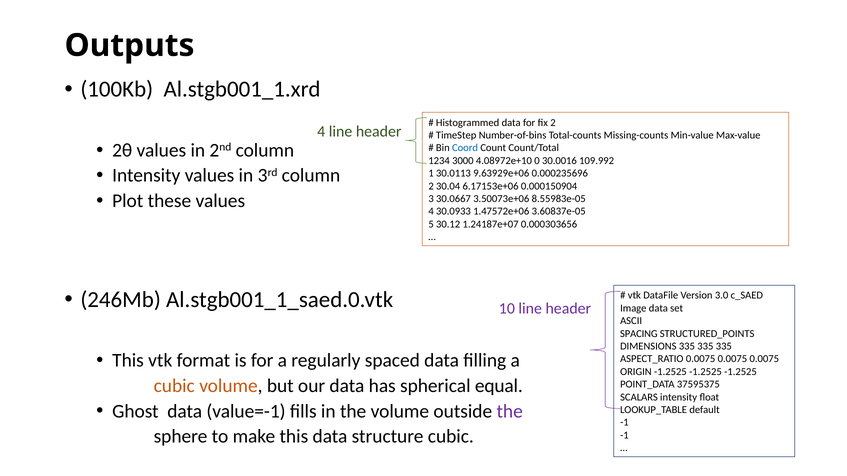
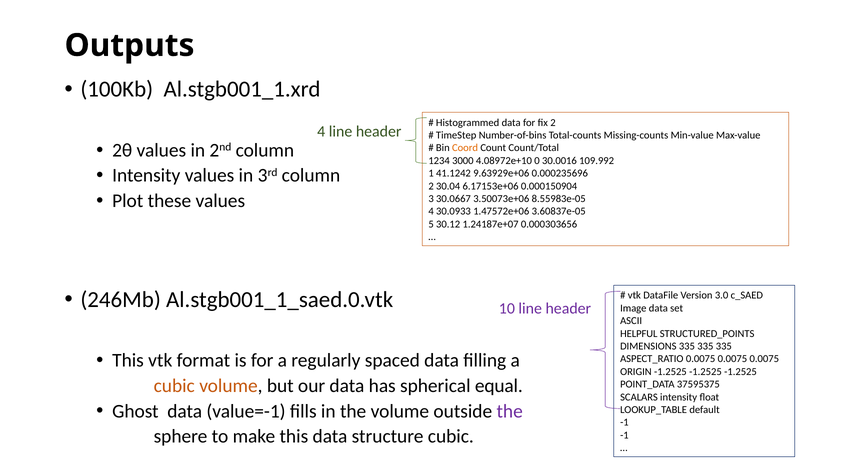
Coord colour: blue -> orange
30.0113: 30.0113 -> 41.1242
SPACING: SPACING -> HELPFUL
